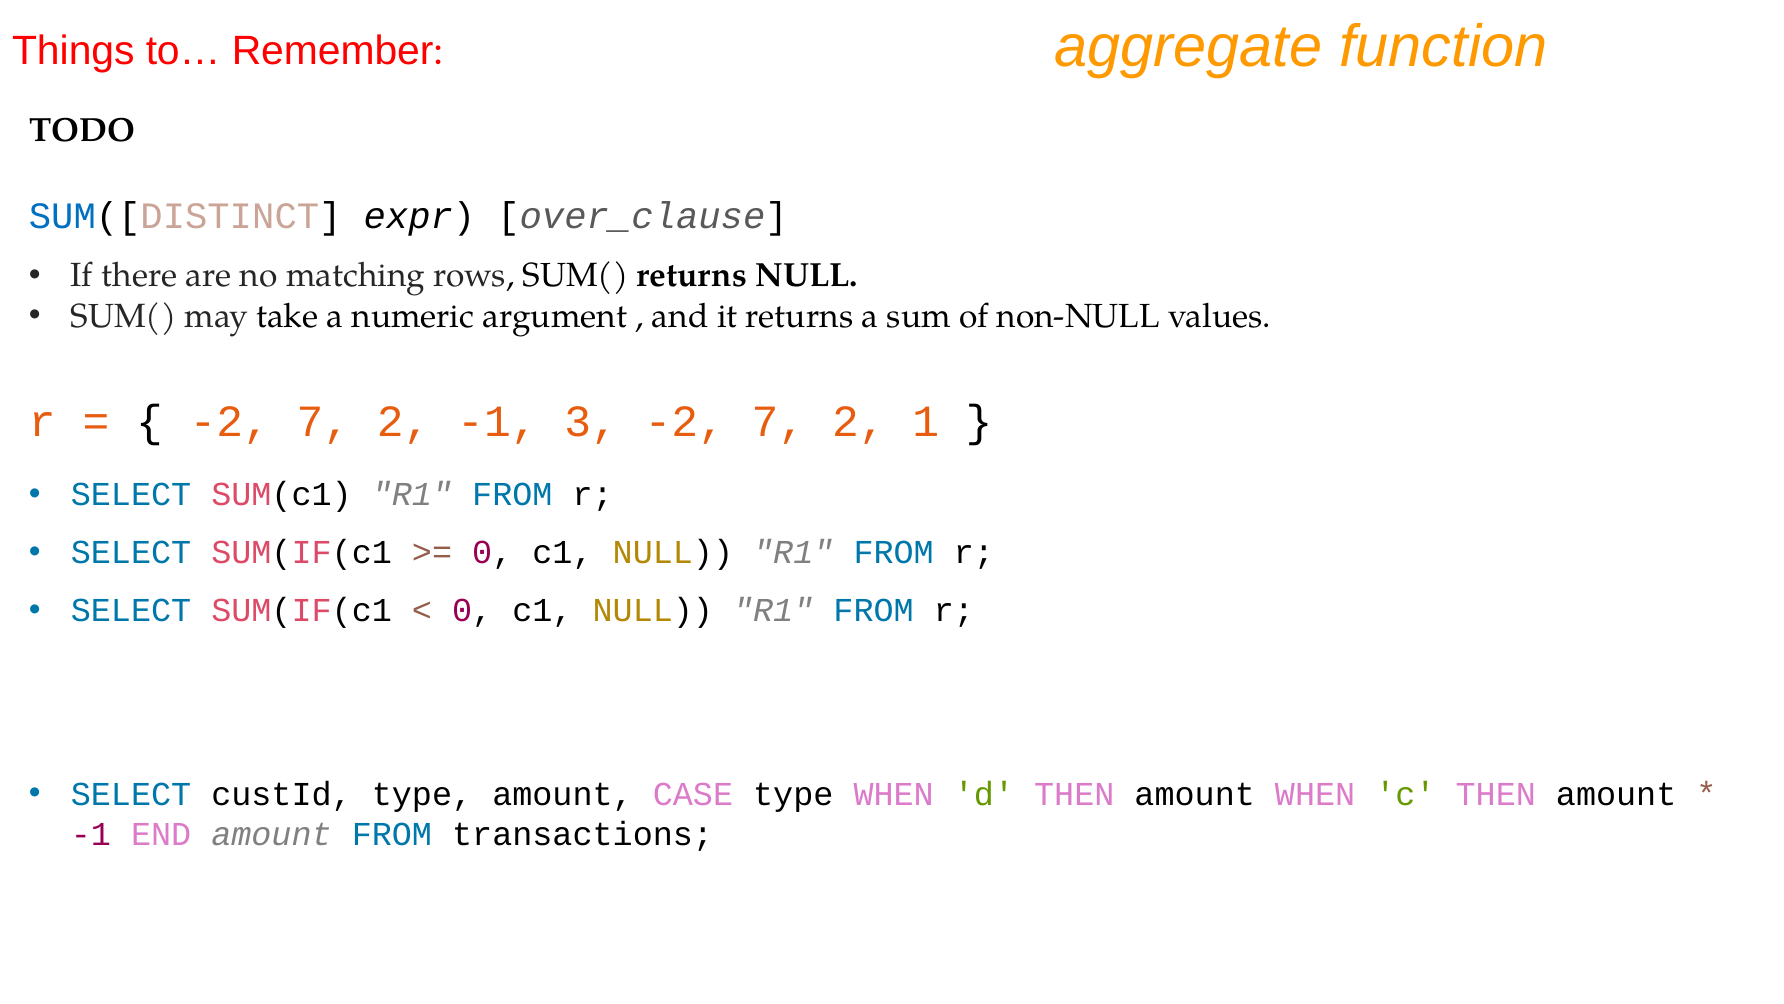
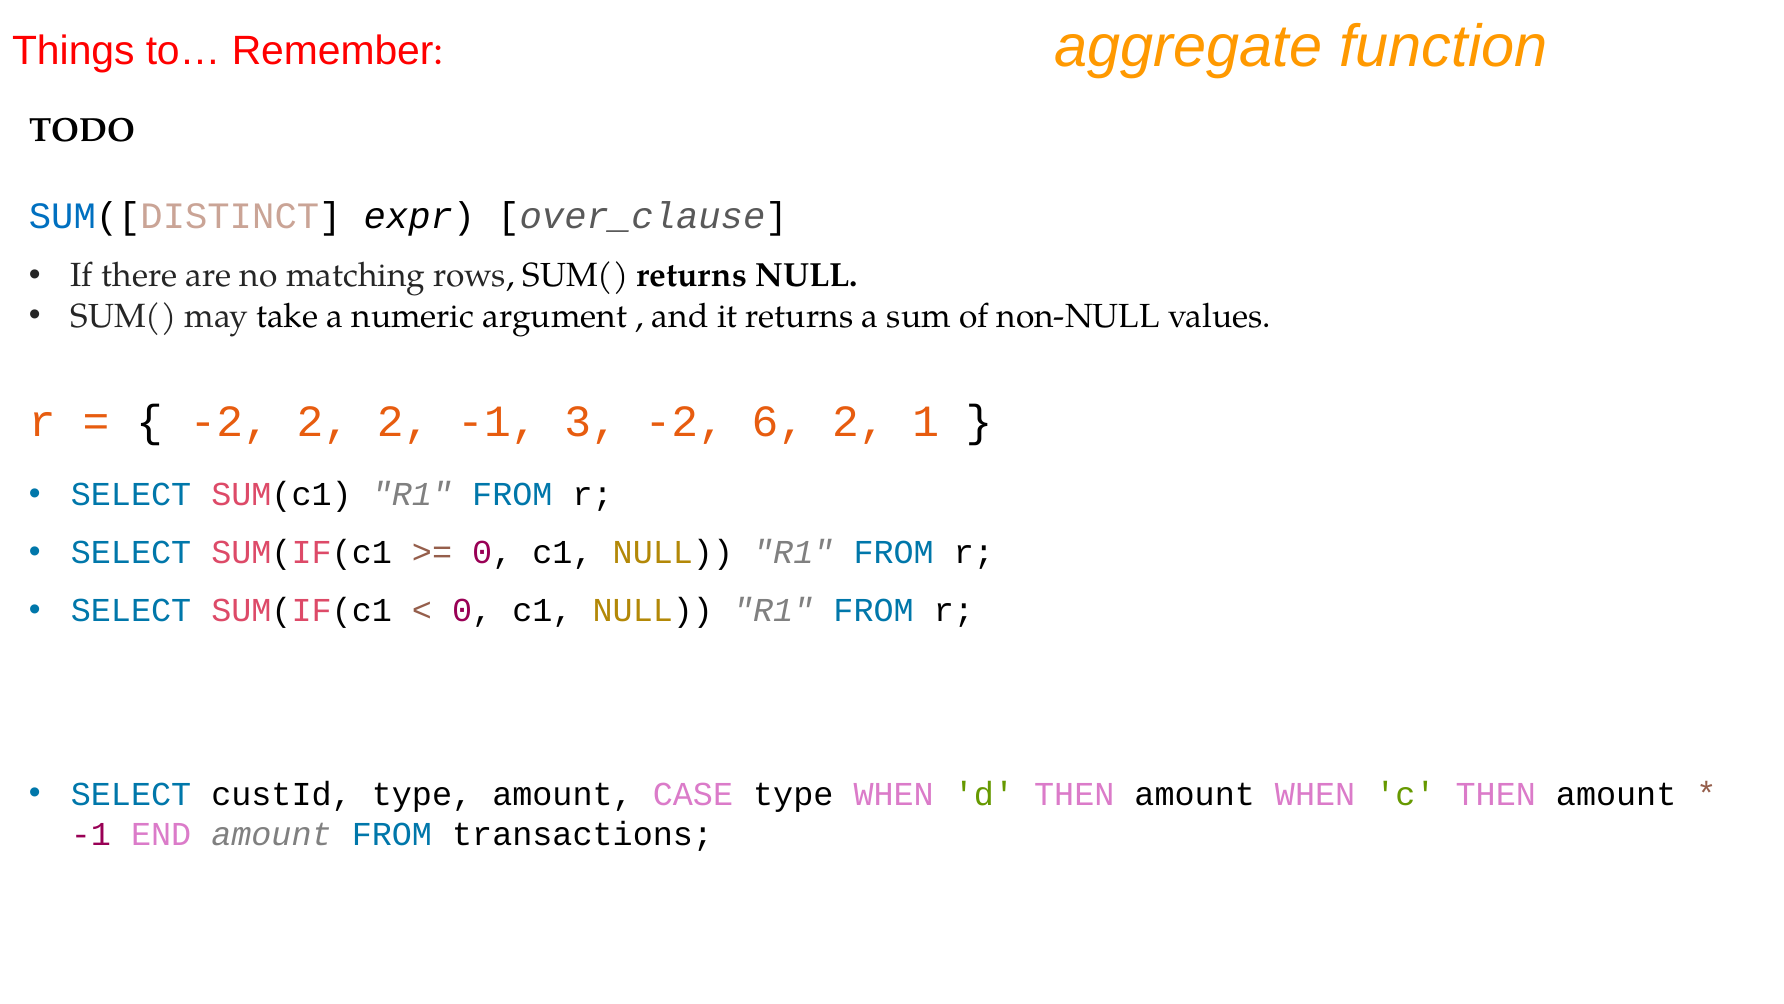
7 at (323, 422): 7 -> 2
3 -2 7: 7 -> 6
